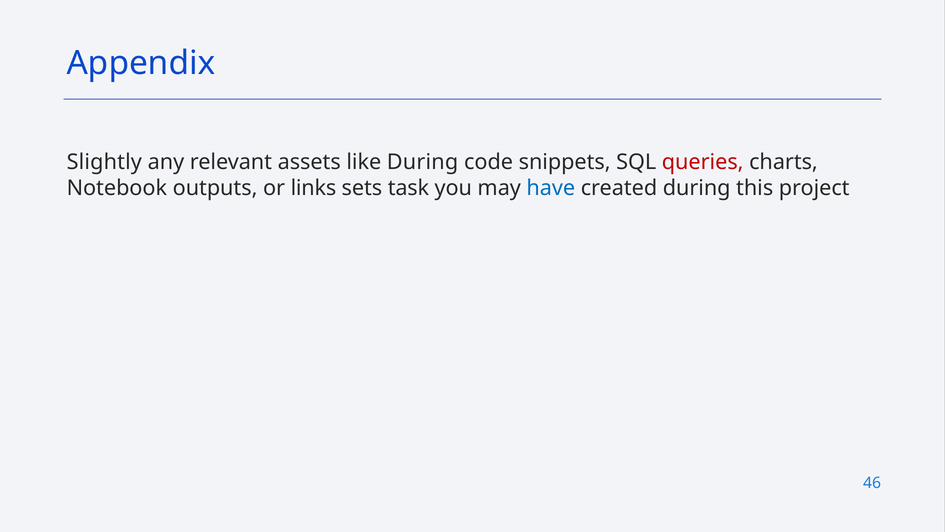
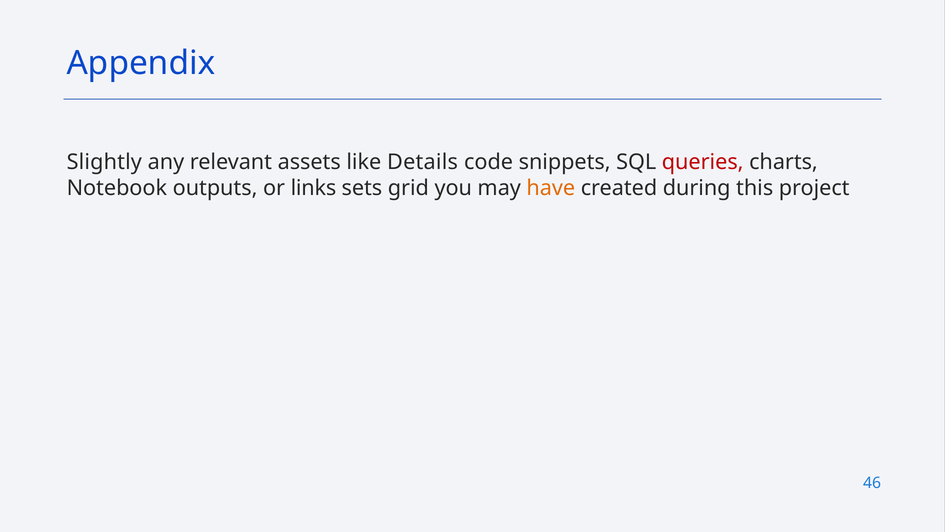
like During: During -> Details
task: task -> grid
have colour: blue -> orange
